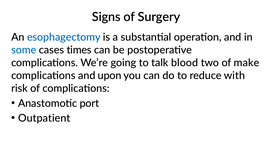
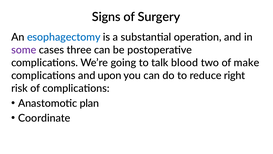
some colour: blue -> purple
times: times -> three
with: with -> right
port: port -> plan
Outpatient: Outpatient -> Coordinate
